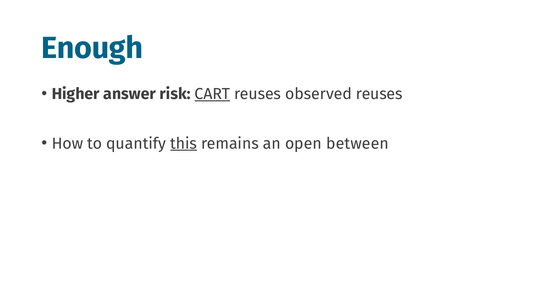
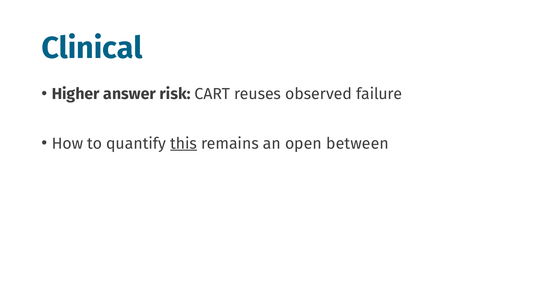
Enough: Enough -> Clinical
CART underline: present -> none
observed reuses: reuses -> failure
